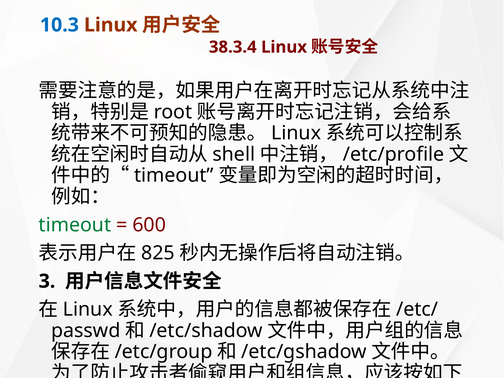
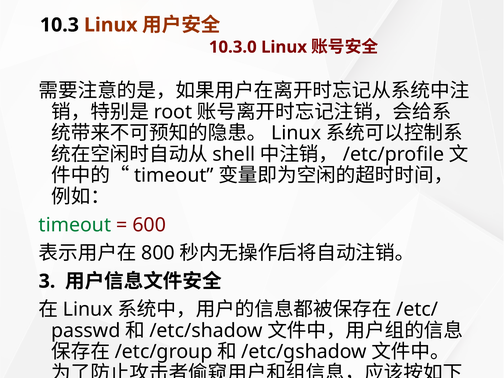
10.3 colour: blue -> black
38.3.4: 38.3.4 -> 10.3.0
825: 825 -> 800
